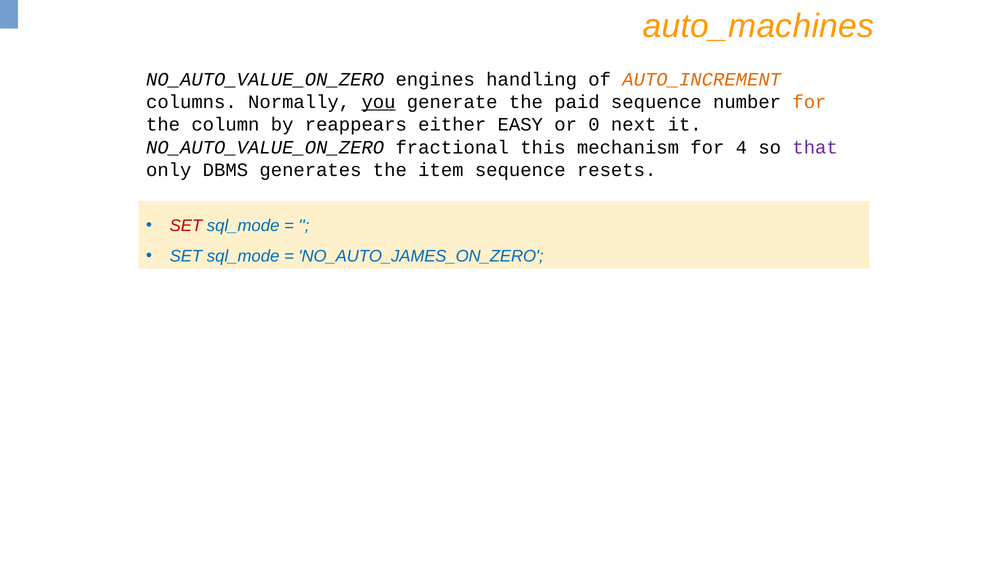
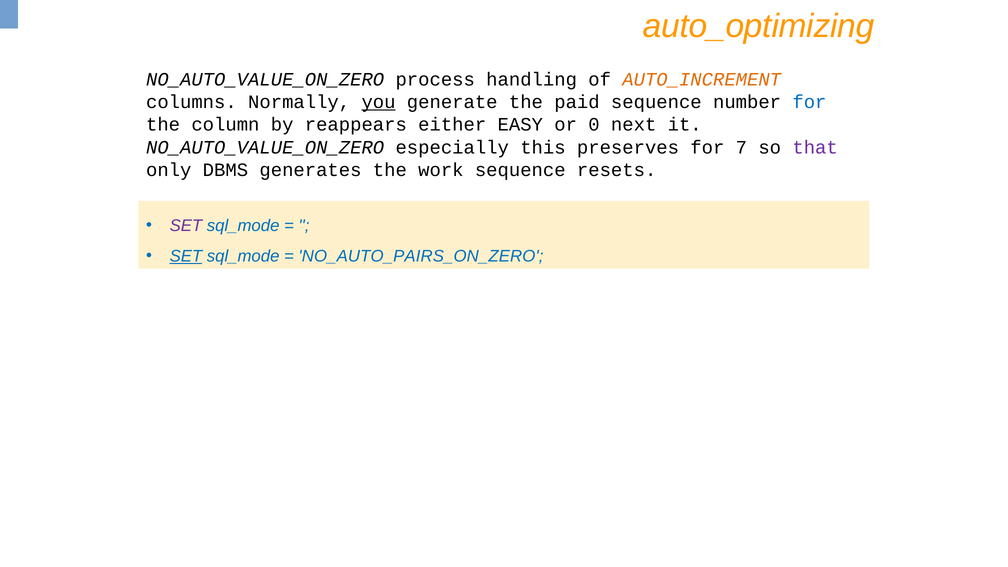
auto_machines: auto_machines -> auto_optimizing
engines: engines -> process
for at (809, 102) colour: orange -> blue
fractional: fractional -> especially
mechanism: mechanism -> preserves
4: 4 -> 7
item: item -> work
SET at (186, 226) colour: red -> purple
SET at (186, 256) underline: none -> present
NO_AUTO_JAMES_ON_ZERO: NO_AUTO_JAMES_ON_ZERO -> NO_AUTO_PAIRS_ON_ZERO
